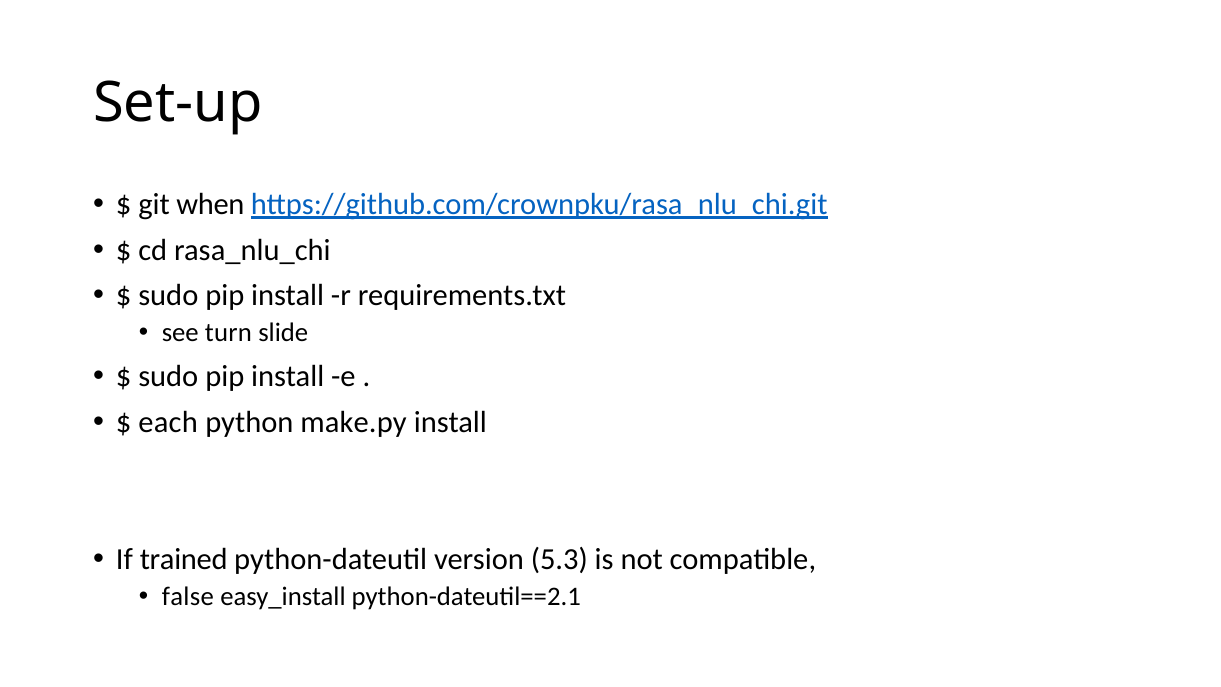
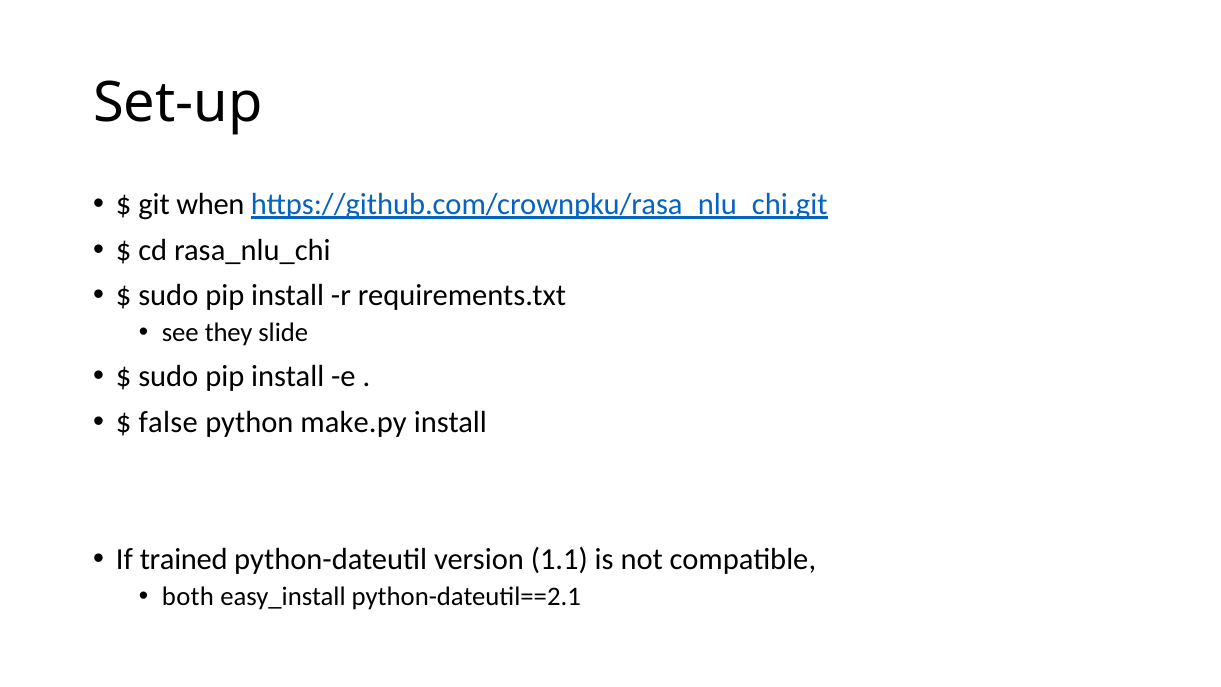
turn: turn -> they
each: each -> false
5.3: 5.3 -> 1.1
false: false -> both
